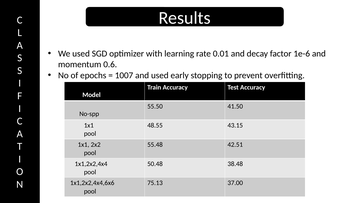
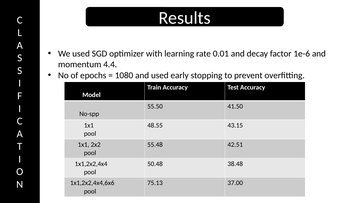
0.6: 0.6 -> 4.4
1007: 1007 -> 1080
